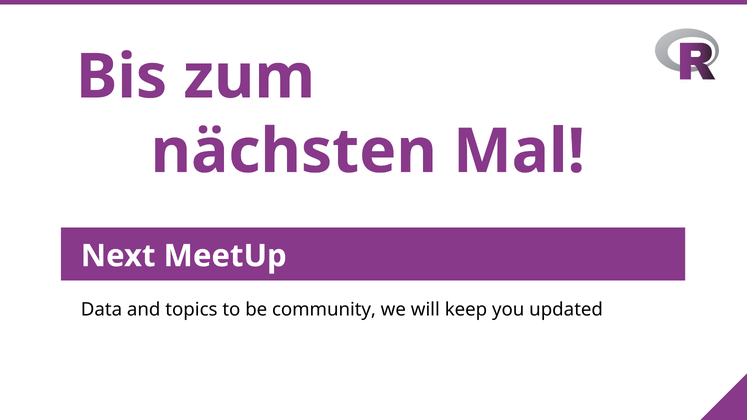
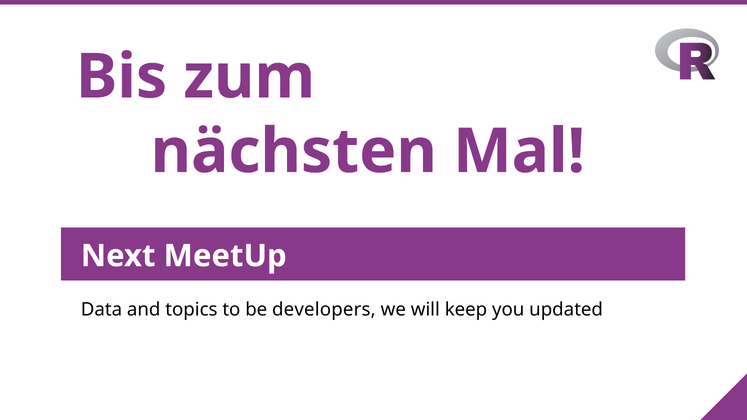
community: community -> developers
